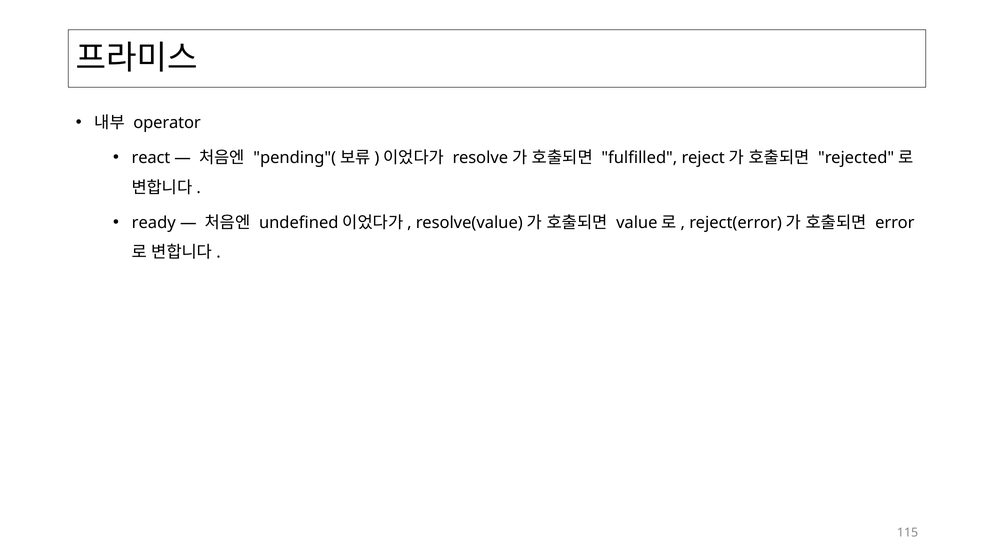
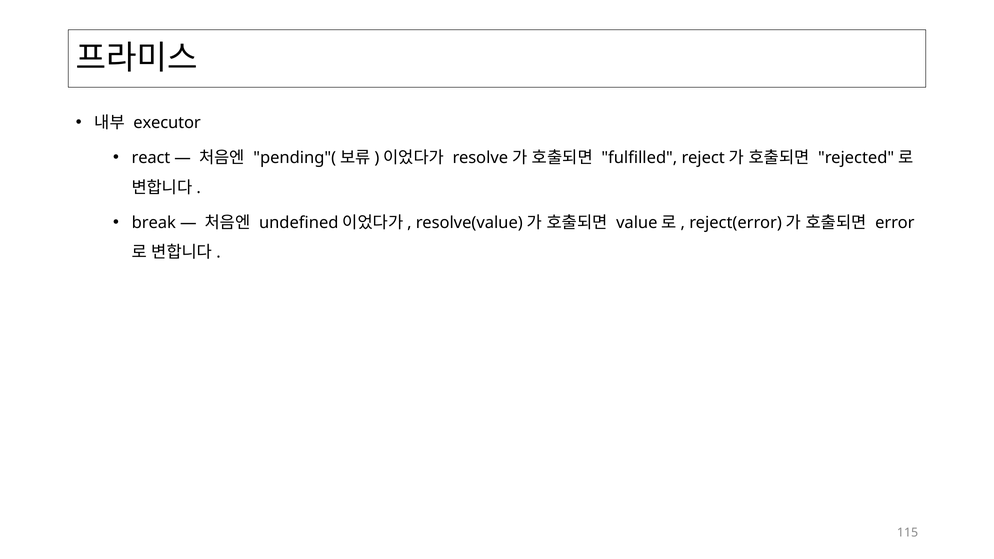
operator: operator -> executor
ready: ready -> break
